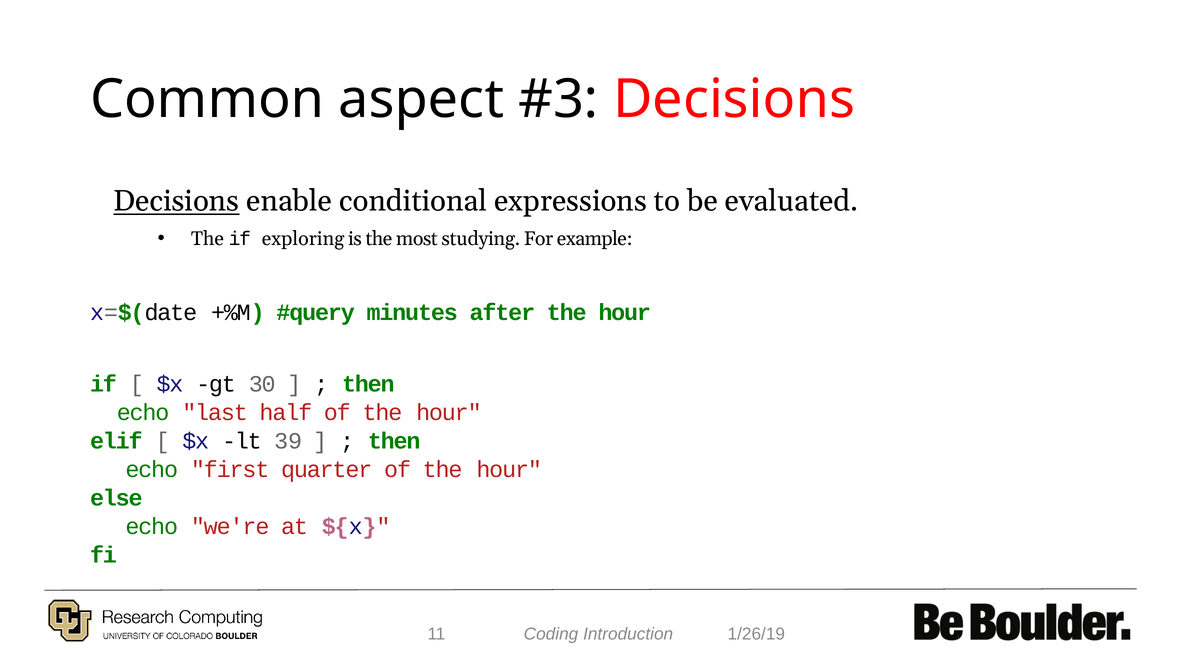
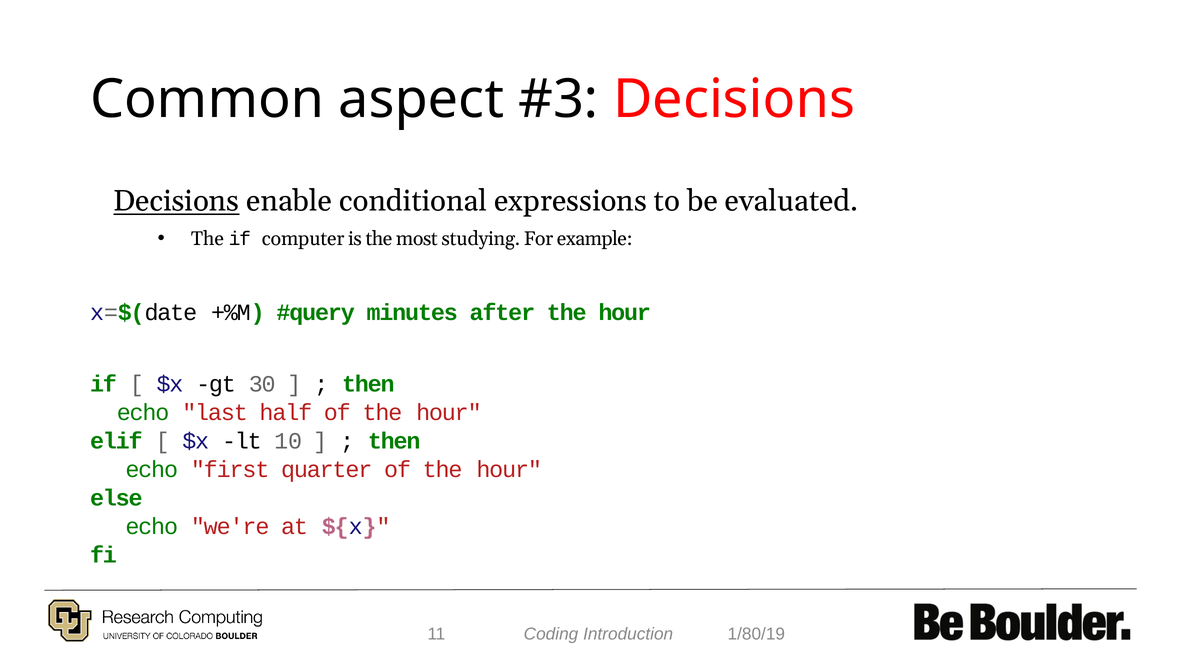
exploring: exploring -> computer
39: 39 -> 10
1/26/19: 1/26/19 -> 1/80/19
